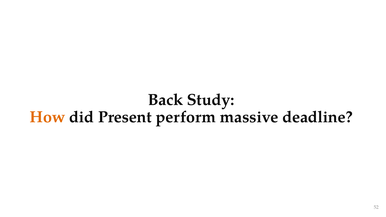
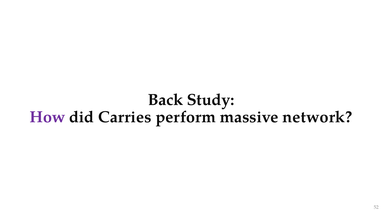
How colour: orange -> purple
Present: Present -> Carries
deadline: deadline -> network
